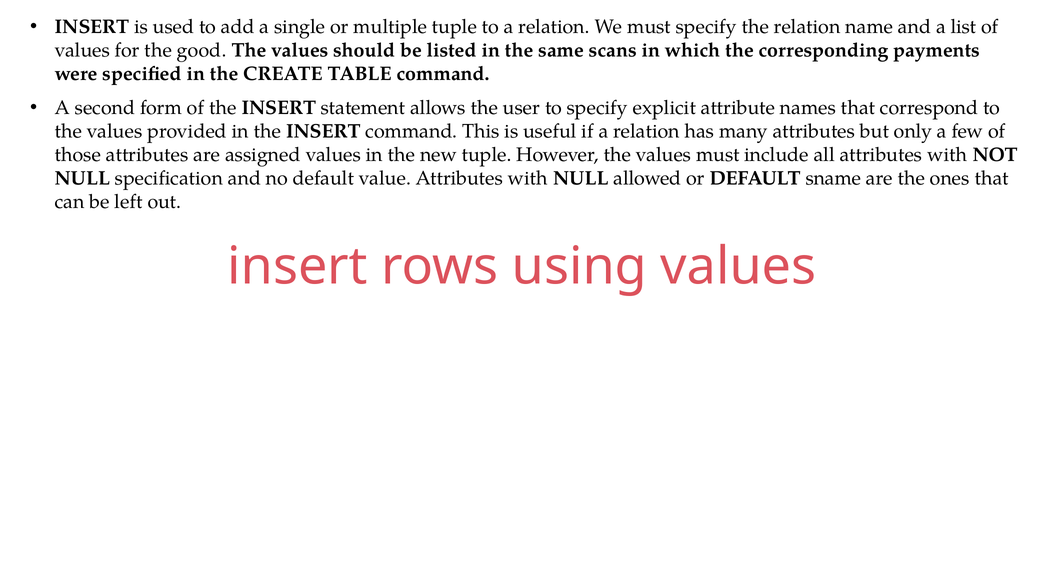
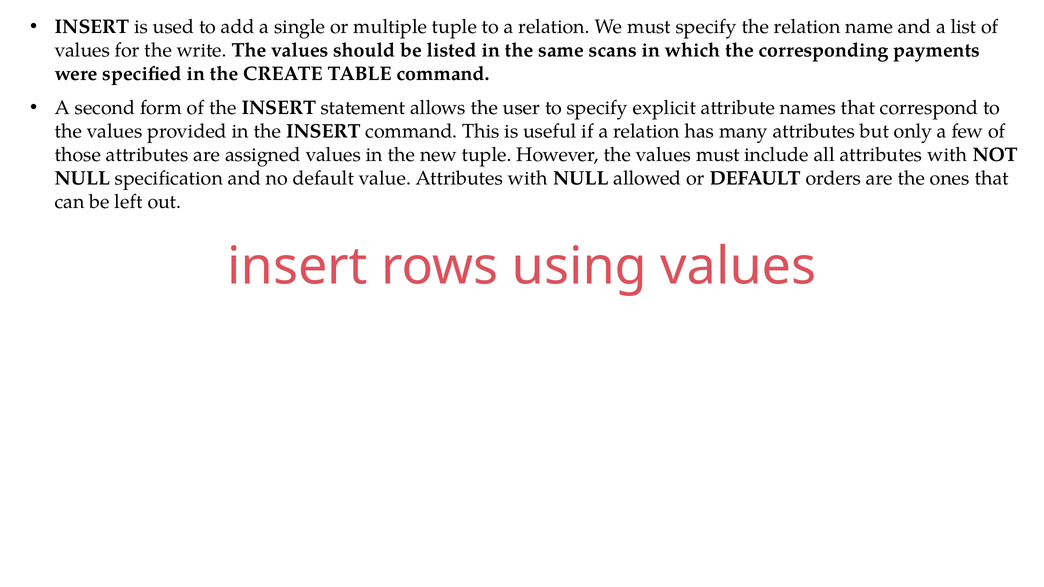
good: good -> write
sname: sname -> orders
